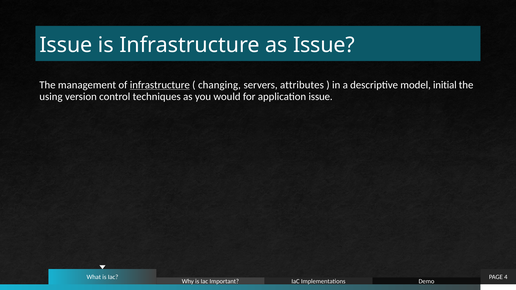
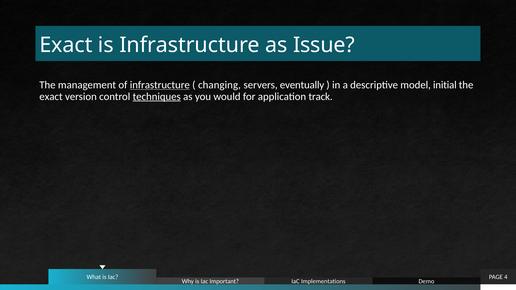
Issue at (66, 45): Issue -> Exact
attributes: attributes -> eventually
using at (51, 97): using -> exact
techniques underline: none -> present
application issue: issue -> track
